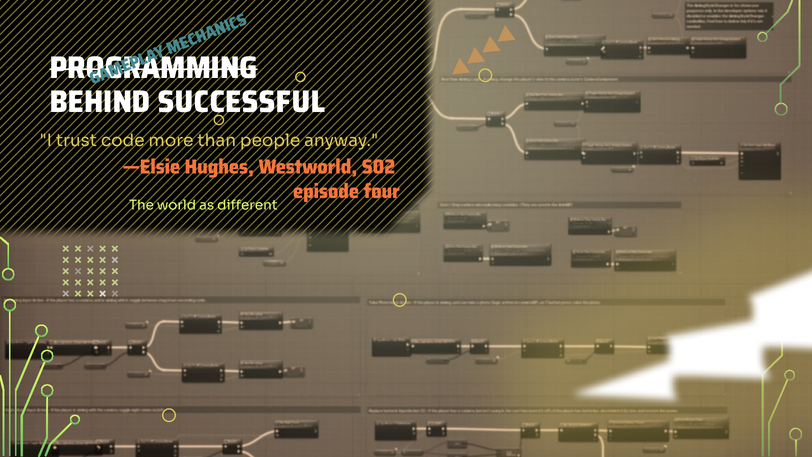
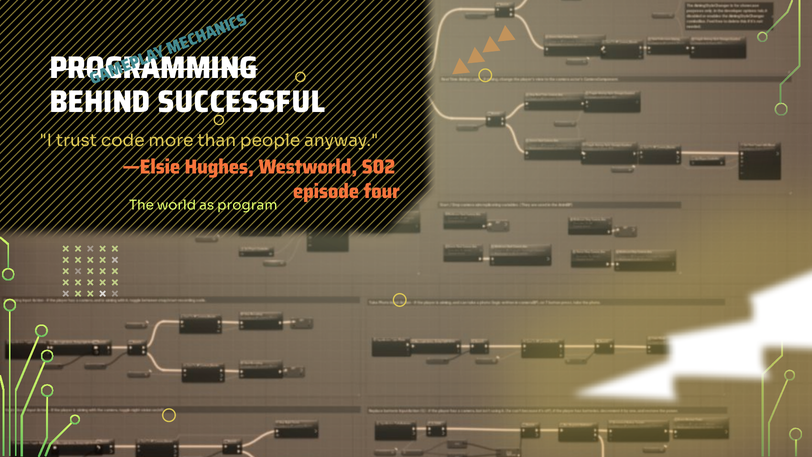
different: different -> program
